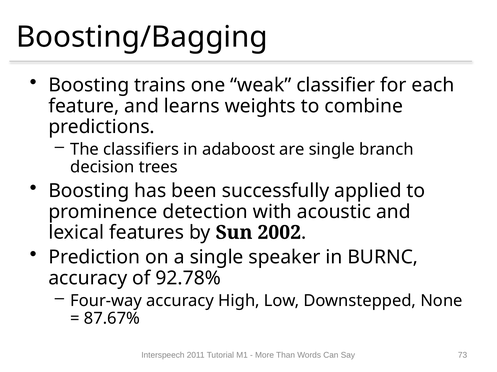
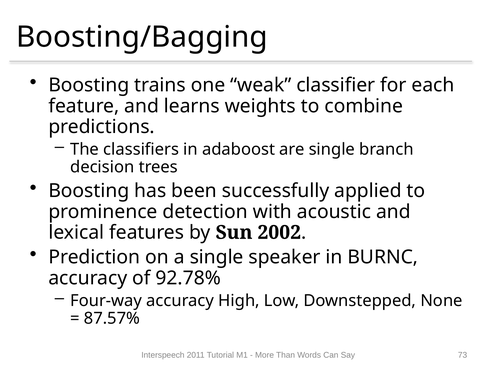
87.67%: 87.67% -> 87.57%
